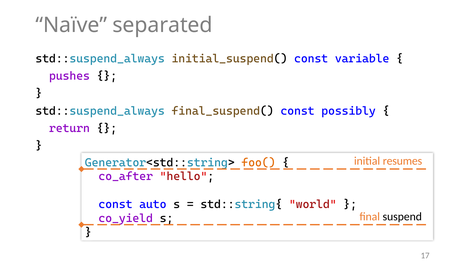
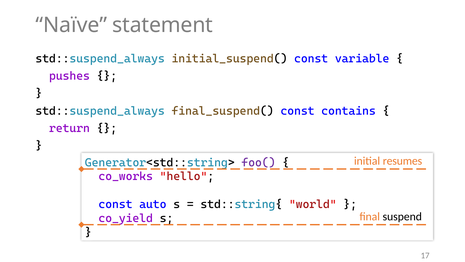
separated: separated -> statement
possibly: possibly -> contains
foo( colour: orange -> purple
co_after: co_after -> co_works
